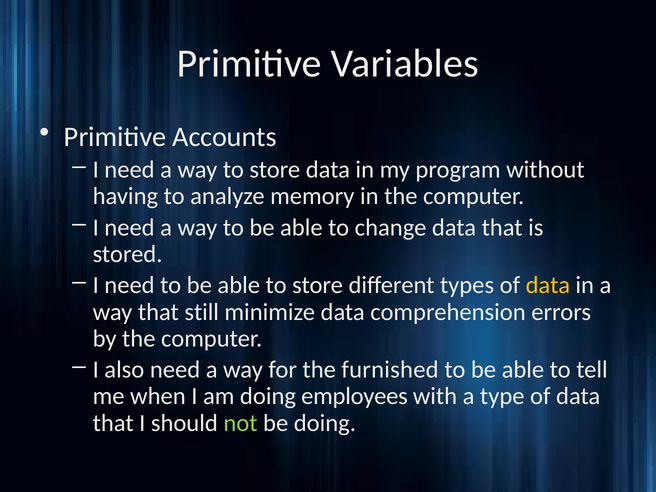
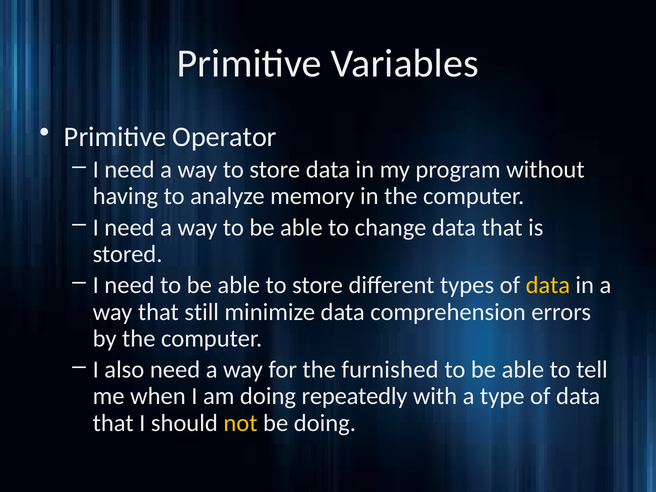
Accounts: Accounts -> Operator
employees: employees -> repeatedly
not colour: light green -> yellow
